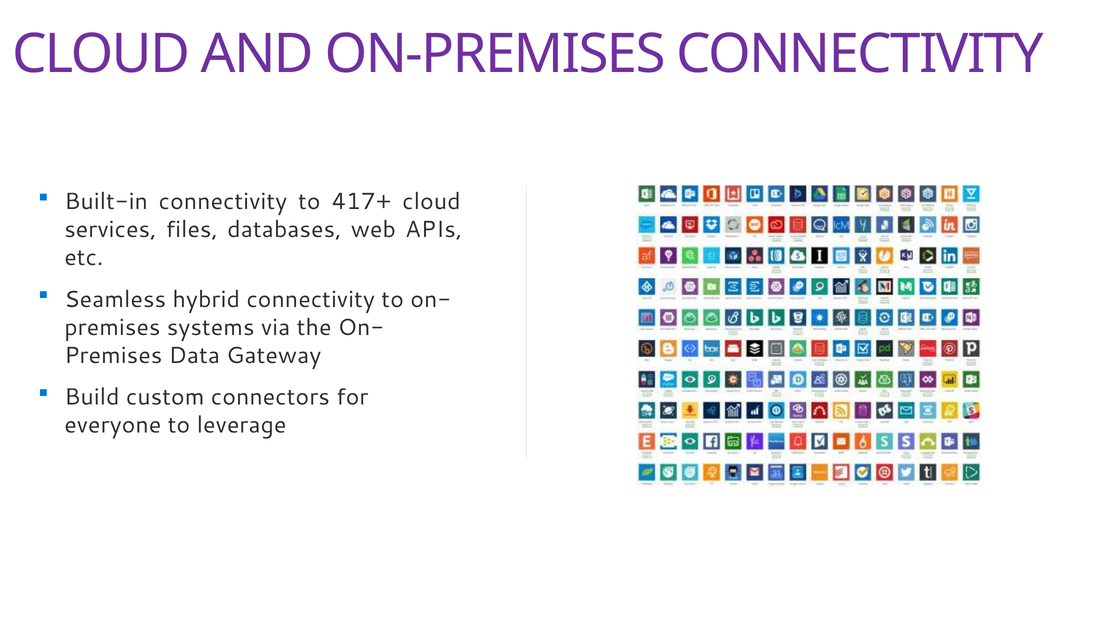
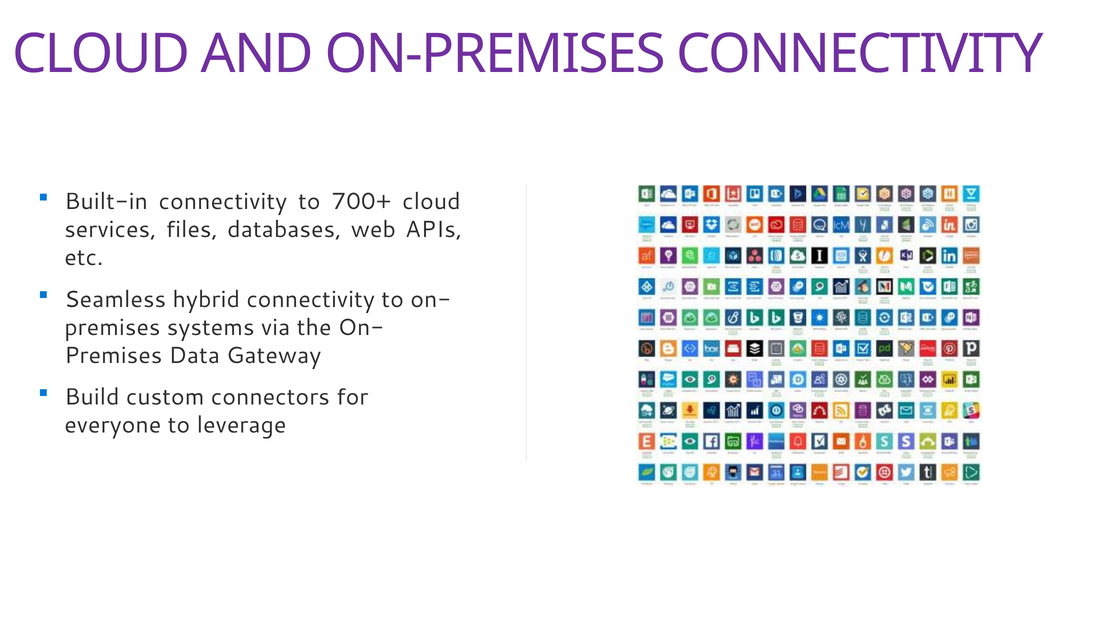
417+: 417+ -> 700+
